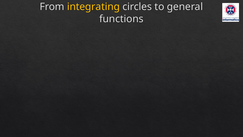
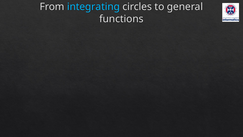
integrating colour: yellow -> light blue
